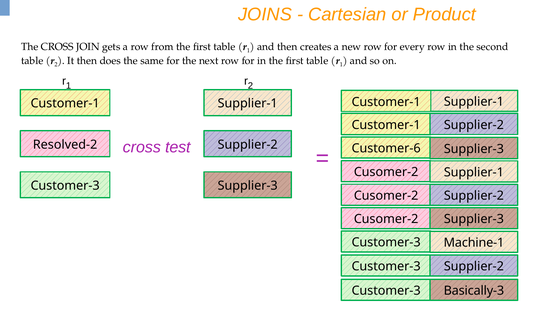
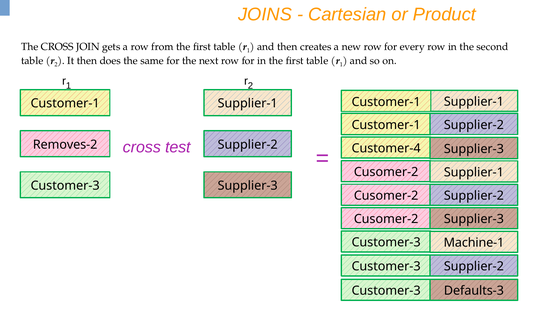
Resolved-2: Resolved-2 -> Removes-2
Customer-6: Customer-6 -> Customer-4
Basically-3: Basically-3 -> Defaults-3
